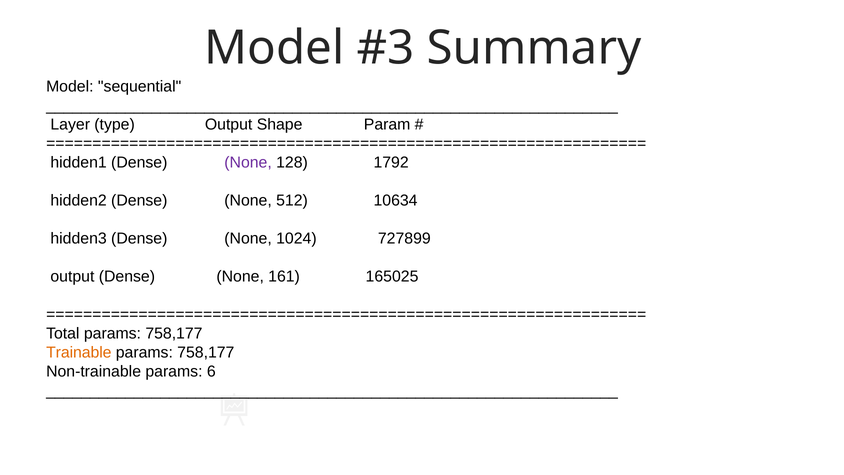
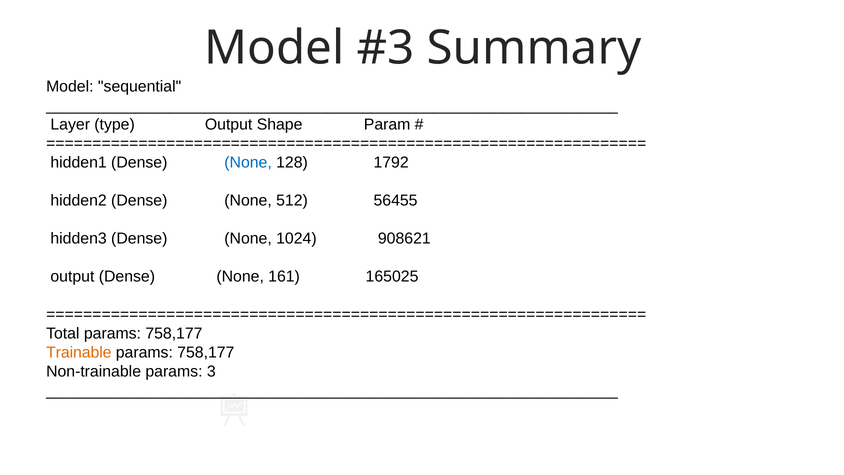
None at (248, 162) colour: purple -> blue
10634: 10634 -> 56455
727899: 727899 -> 908621
6: 6 -> 3
